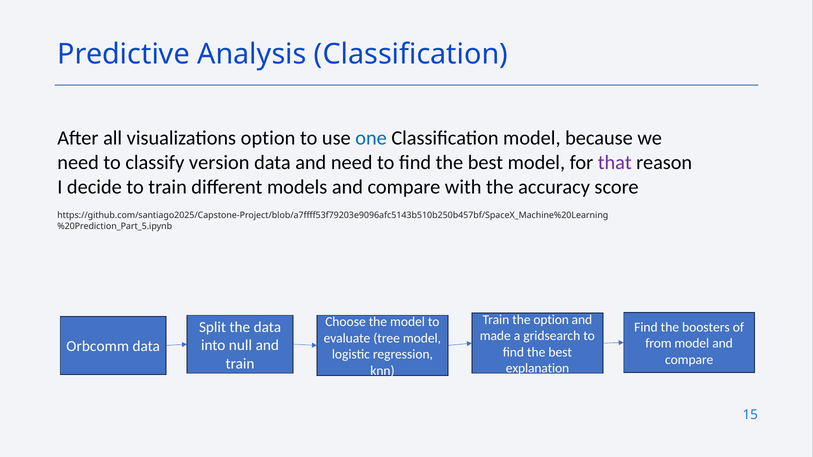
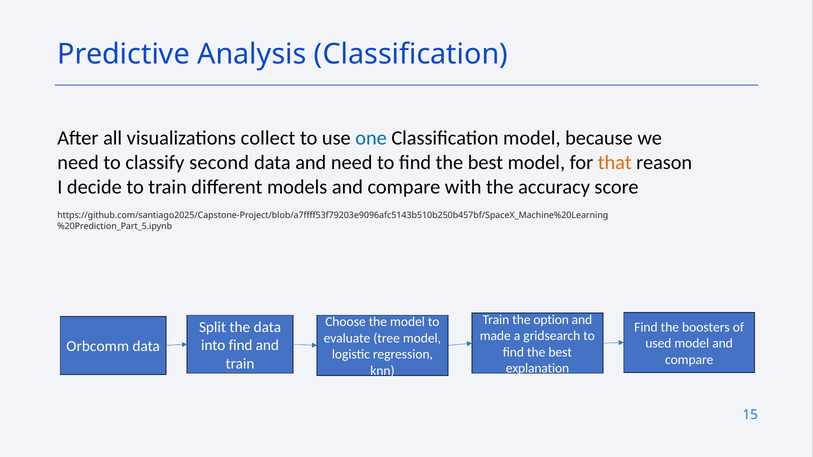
visualizations option: option -> collect
version: version -> second
that colour: purple -> orange
from: from -> used
into null: null -> find
